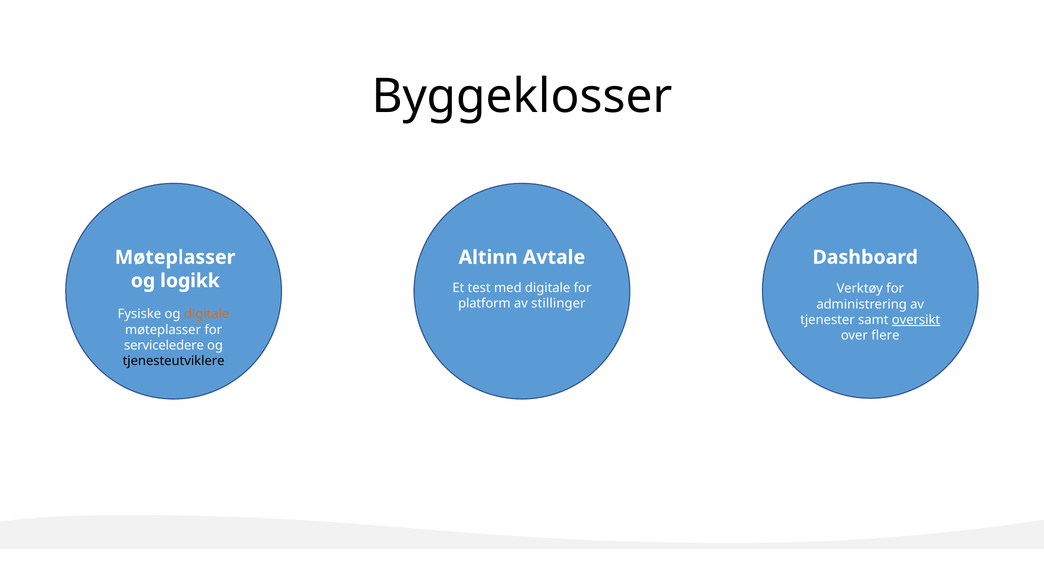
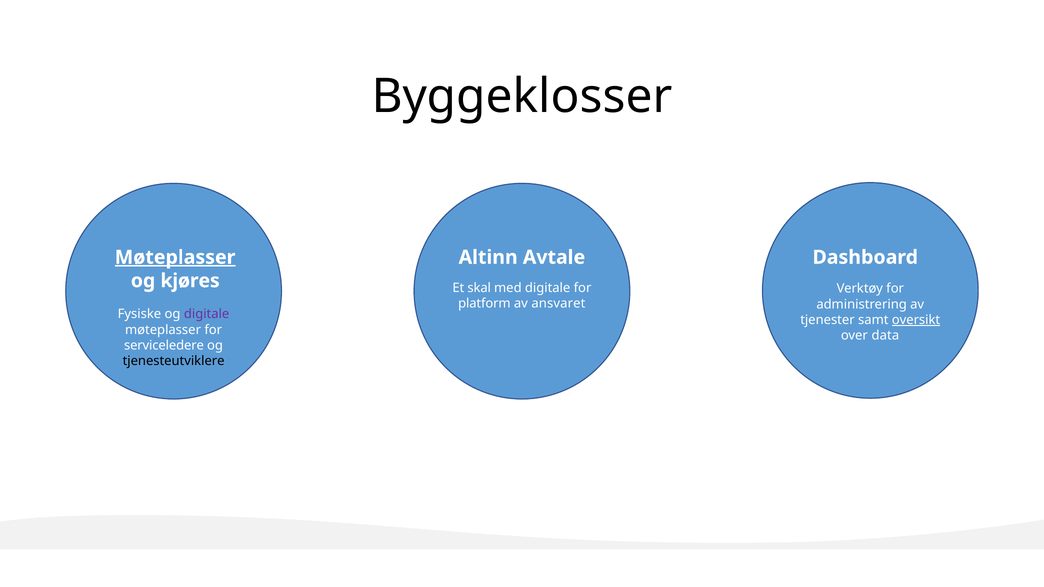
Møteplasser at (175, 257) underline: none -> present
logikk: logikk -> kjøres
test: test -> skal
stillinger: stillinger -> ansvaret
digitale at (207, 314) colour: orange -> purple
flere: flere -> data
